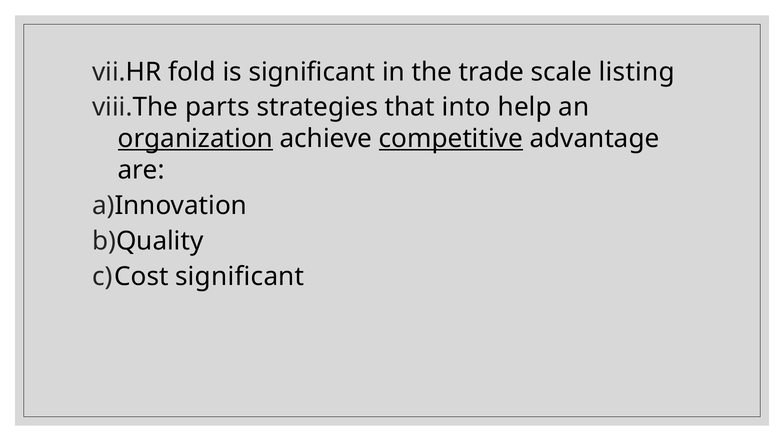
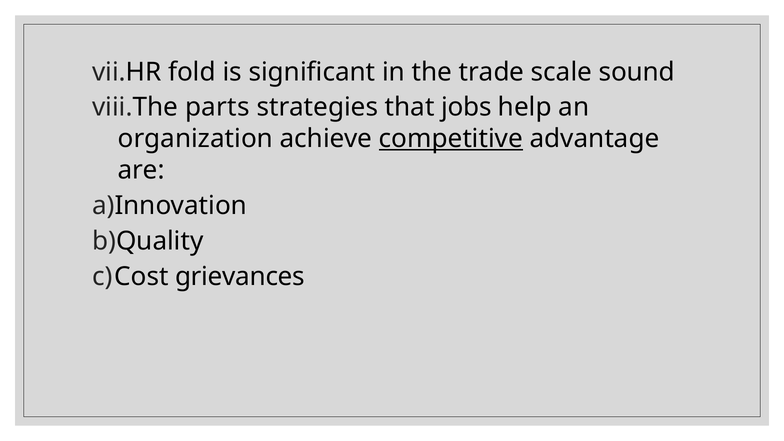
listing: listing -> sound
into: into -> jobs
organization underline: present -> none
significant at (240, 276): significant -> grievances
